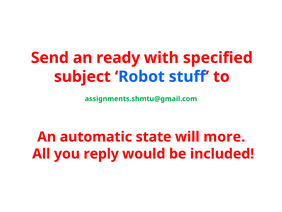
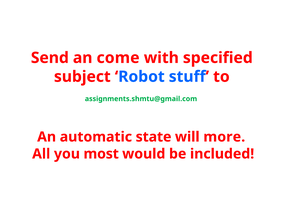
ready: ready -> come
reply: reply -> most
